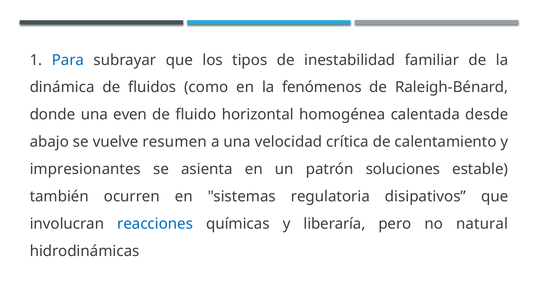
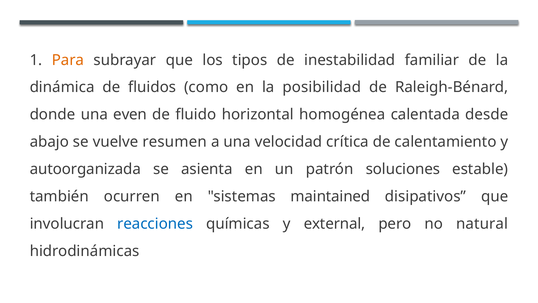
Para colour: blue -> orange
fenómenos: fenómenos -> posibilidad
impresionantes: impresionantes -> autoorganizada
regulatoria: regulatoria -> maintained
liberaría: liberaría -> external
